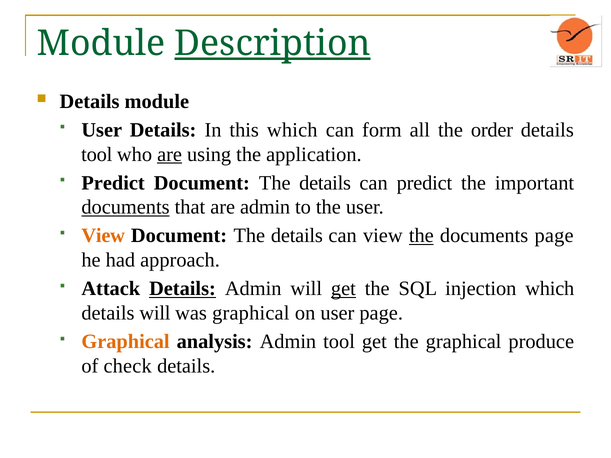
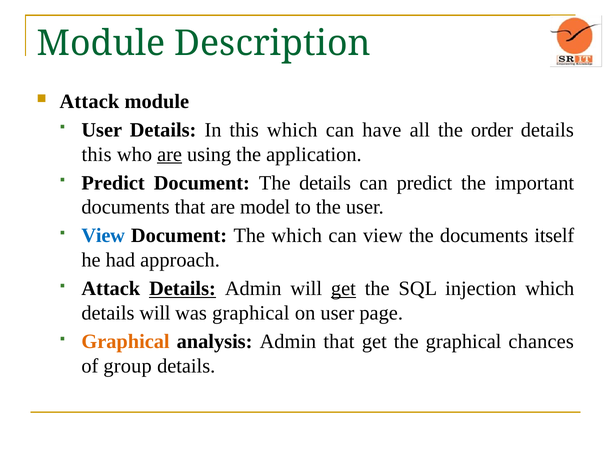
Description underline: present -> none
Details at (90, 101): Details -> Attack
form: form -> have
tool at (97, 154): tool -> this
documents at (125, 207) underline: present -> none
are admin: admin -> model
View at (103, 236) colour: orange -> blue
details at (297, 236): details -> which
the at (421, 236) underline: present -> none
documents page: page -> itself
Admin tool: tool -> that
produce: produce -> chances
check: check -> group
